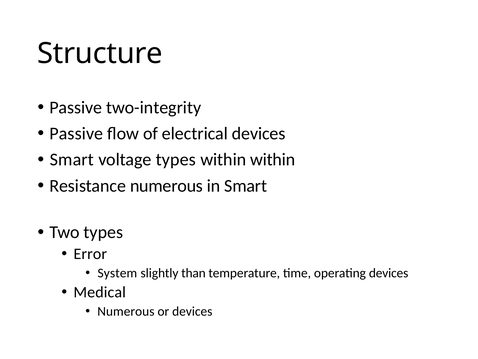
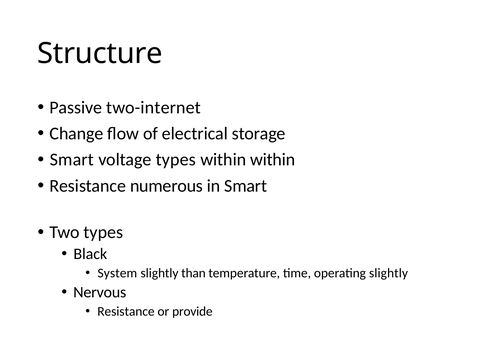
two-integrity: two-integrity -> two-internet
Passive at (76, 133): Passive -> Change
electrical devices: devices -> storage
Error: Error -> Black
operating devices: devices -> slightly
Medical: Medical -> Nervous
Numerous at (126, 311): Numerous -> Resistance
or devices: devices -> provide
